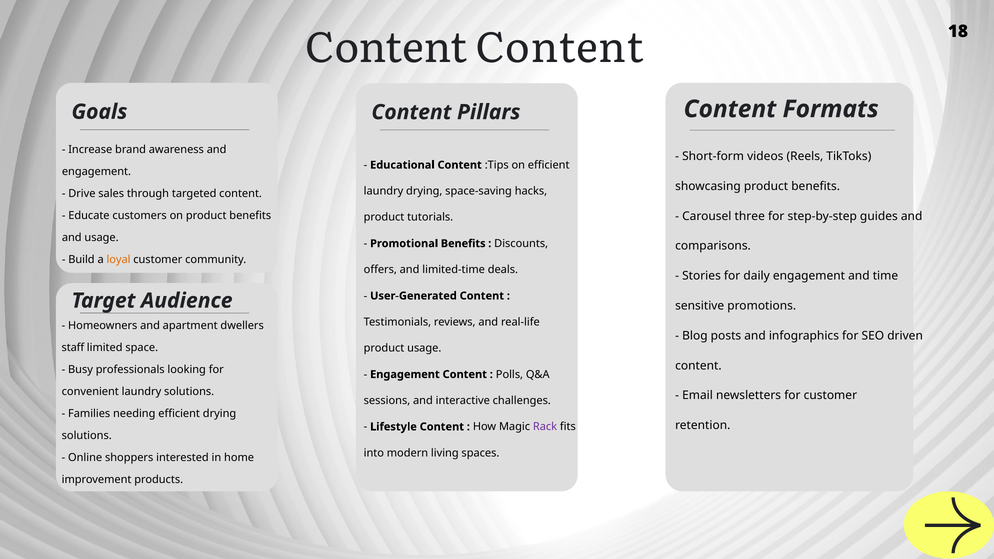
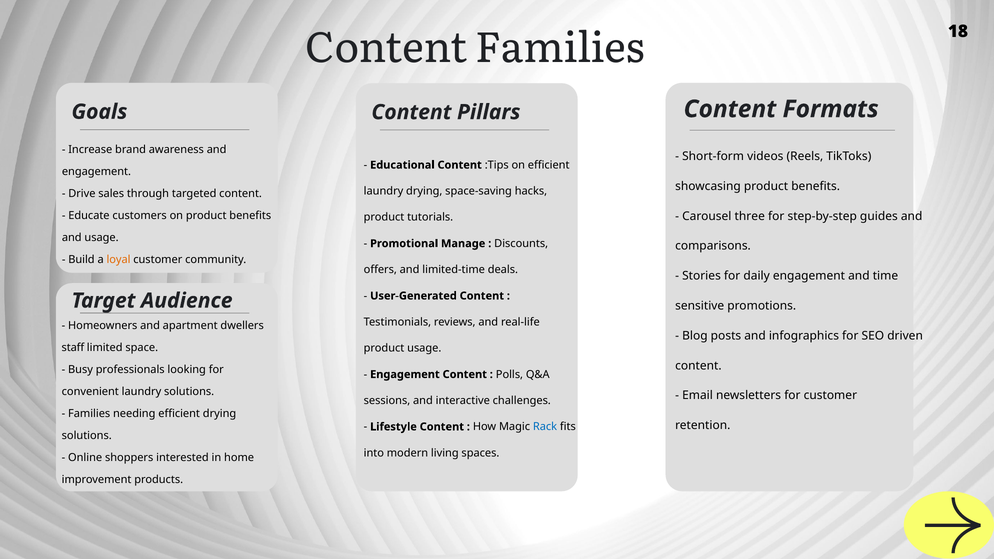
Content Content: Content -> Families
Promotional Benefits: Benefits -> Manage
Rack colour: purple -> blue
